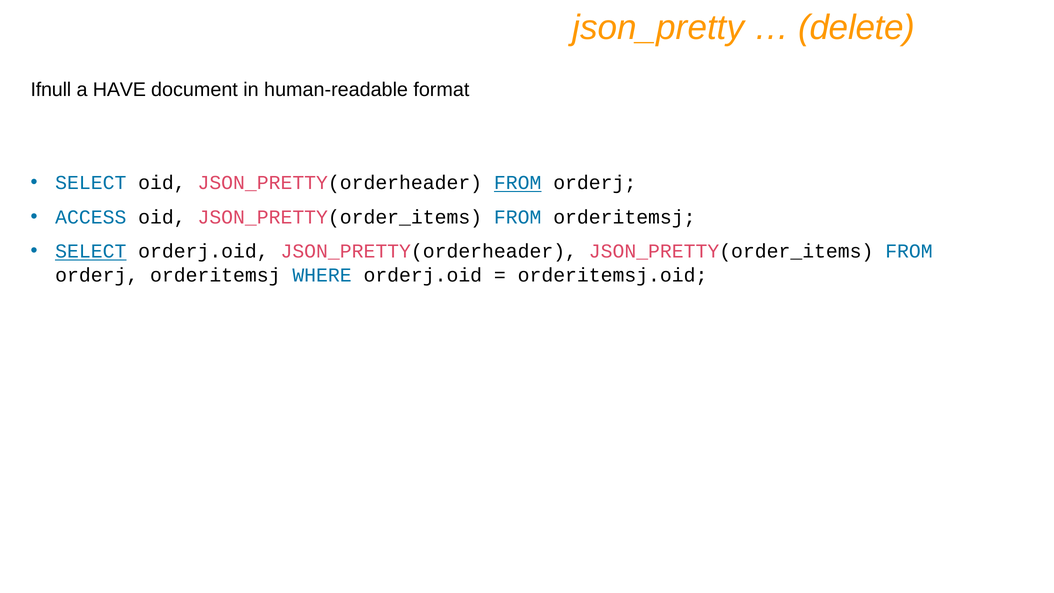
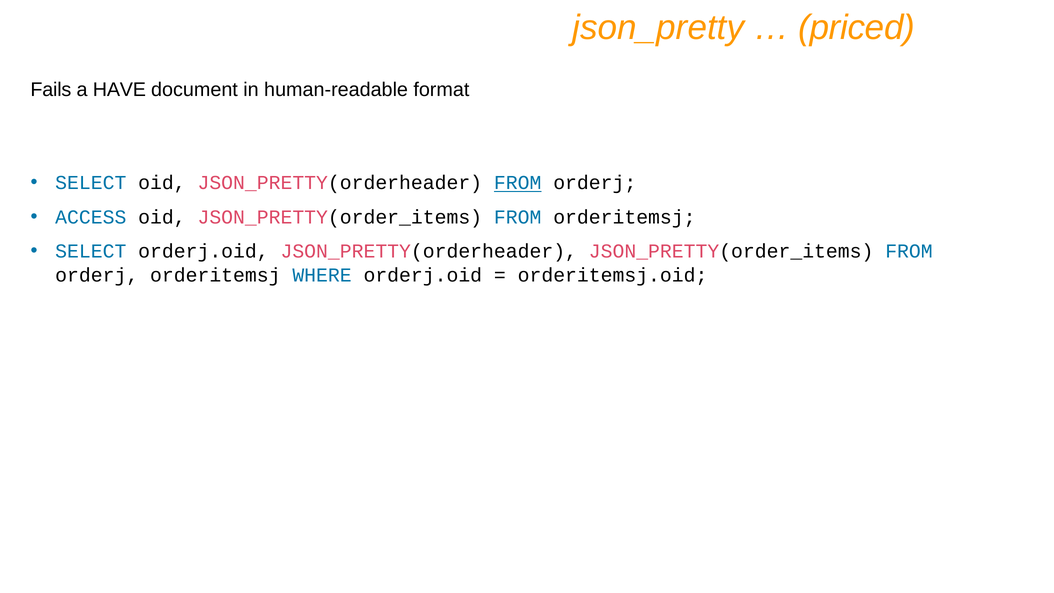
delete: delete -> priced
Ifnull: Ifnull -> Fails
SELECT at (91, 251) underline: present -> none
